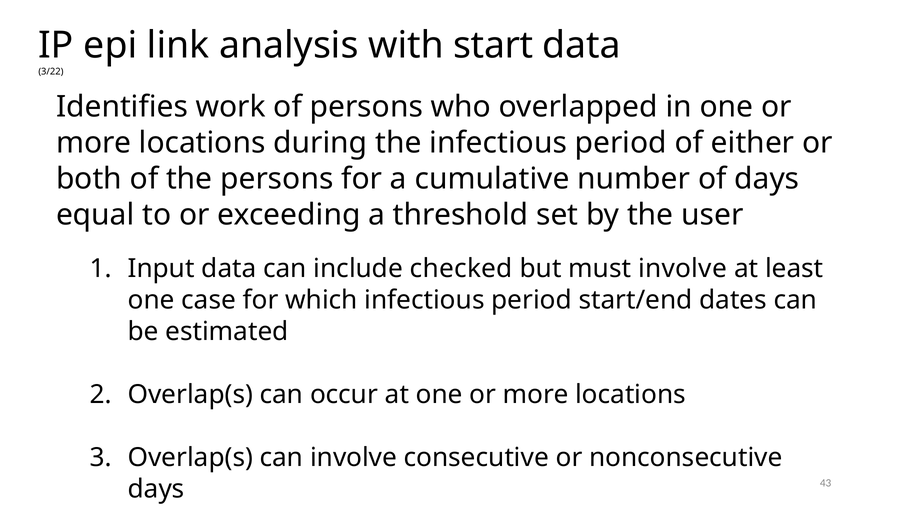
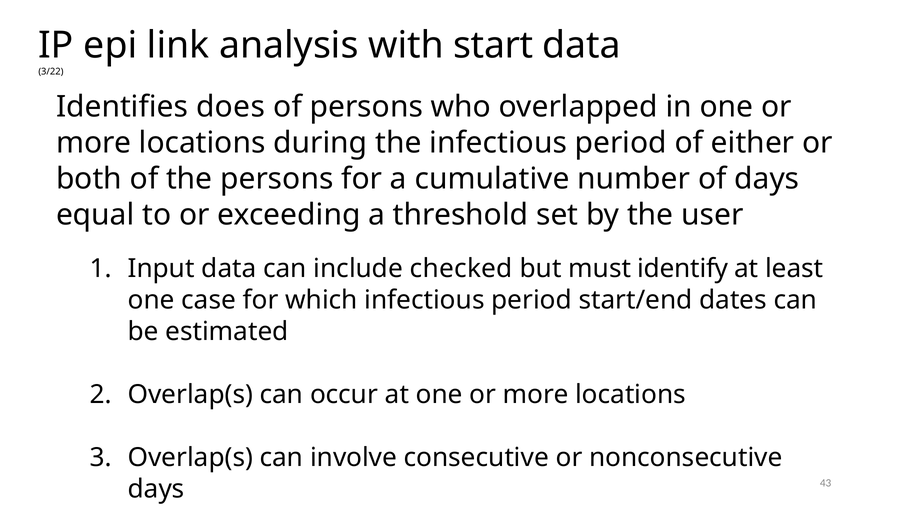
work: work -> does
must involve: involve -> identify
